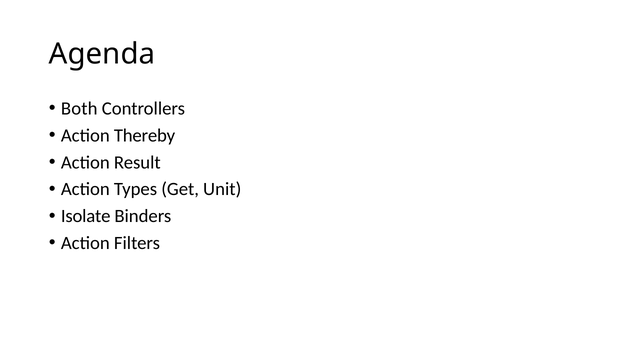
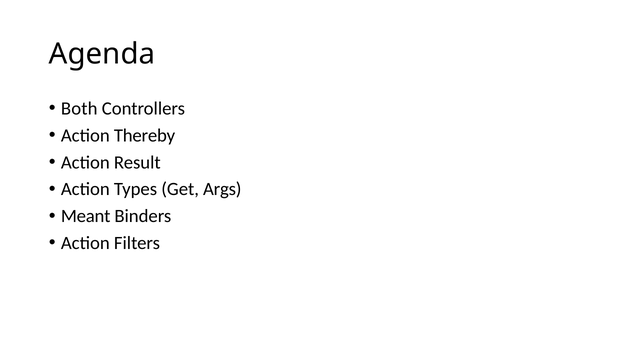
Unit: Unit -> Args
Isolate: Isolate -> Meant
